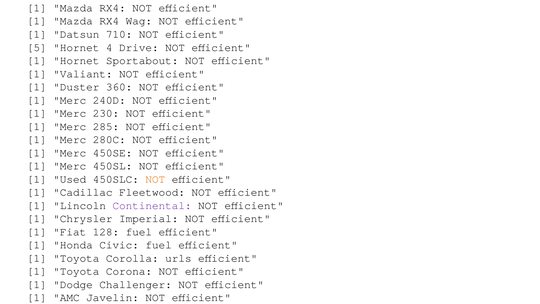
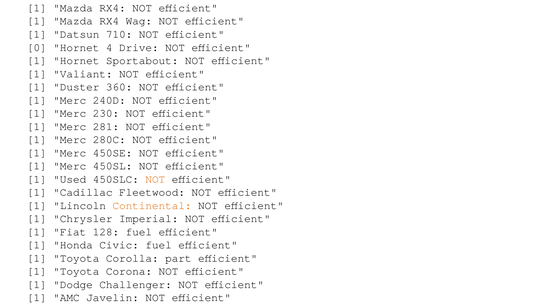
5: 5 -> 0
285: 285 -> 281
Continental colour: purple -> orange
urls: urls -> part
